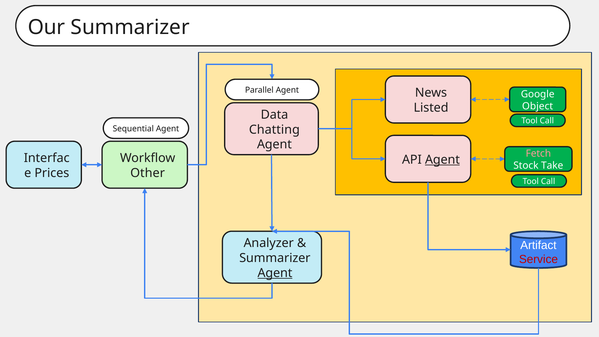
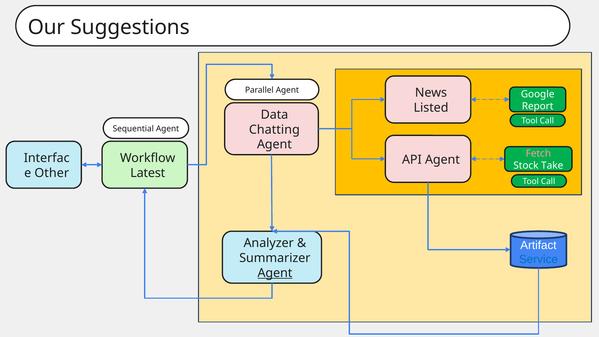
Our Summarizer: Summarizer -> Suggestions
Object: Object -> Report
Agent at (442, 160) underline: present -> none
Prices: Prices -> Other
Other: Other -> Latest
Service colour: red -> blue
